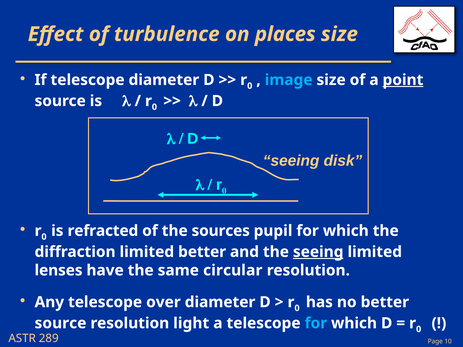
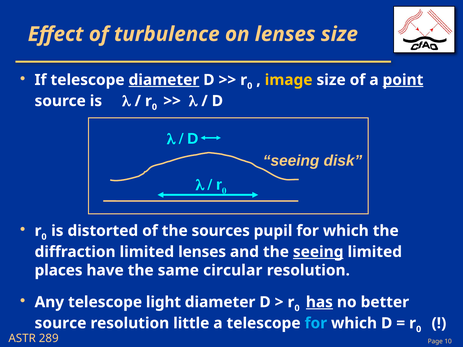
on places: places -> lenses
diameter at (164, 80) underline: none -> present
image colour: light blue -> yellow
refracted: refracted -> distorted
limited better: better -> lenses
lenses: lenses -> places
over: over -> light
has underline: none -> present
light: light -> little
